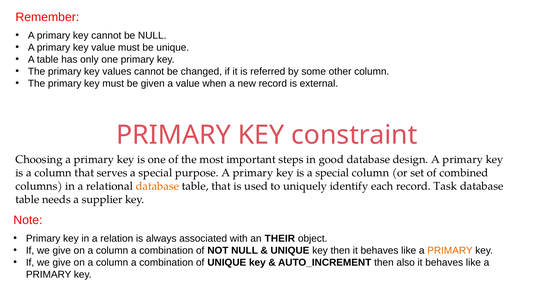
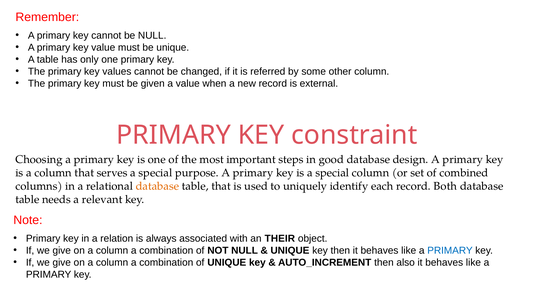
Task: Task -> Both
supplier: supplier -> relevant
PRIMARY at (450, 251) colour: orange -> blue
